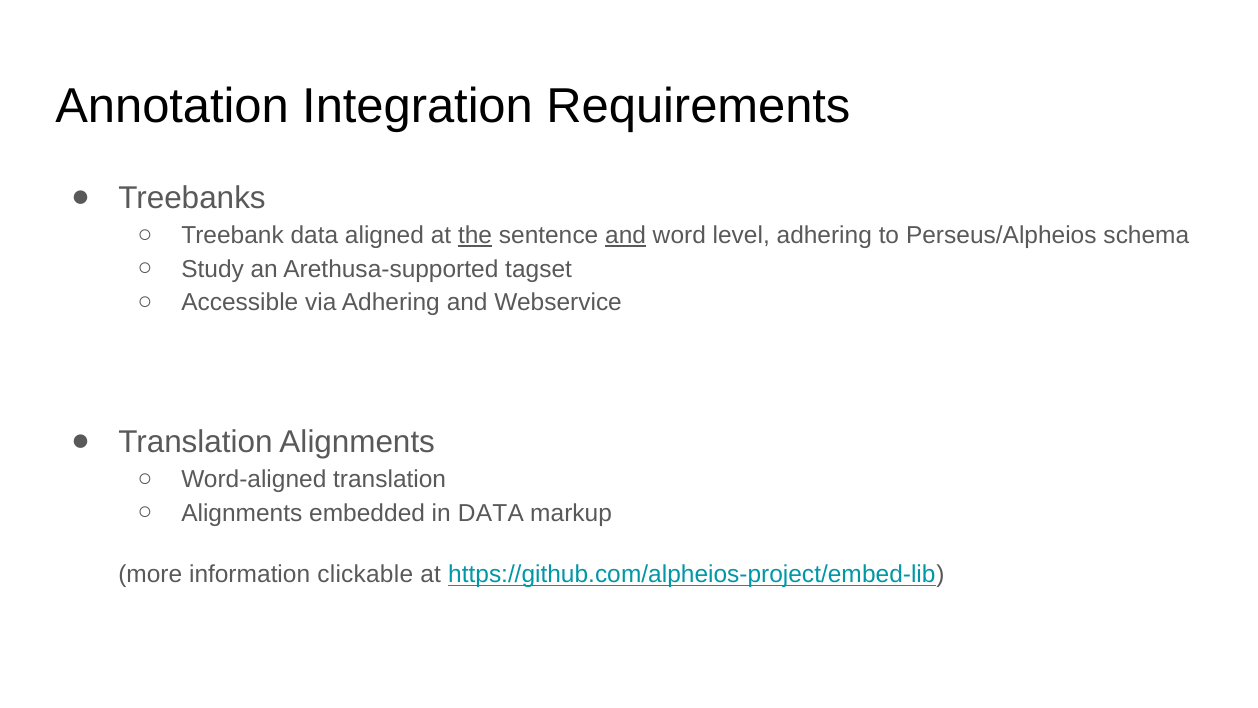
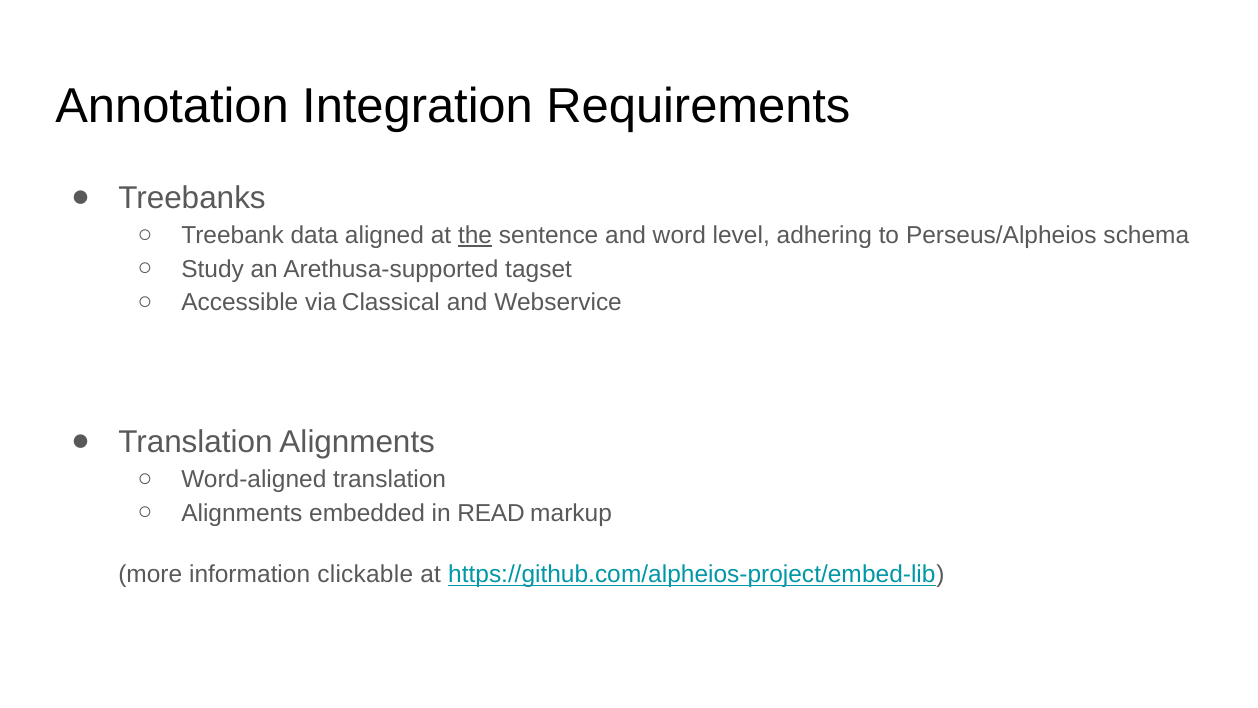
and at (626, 235) underline: present -> none
via Adhering: Adhering -> Classical
in DATA: DATA -> READ
